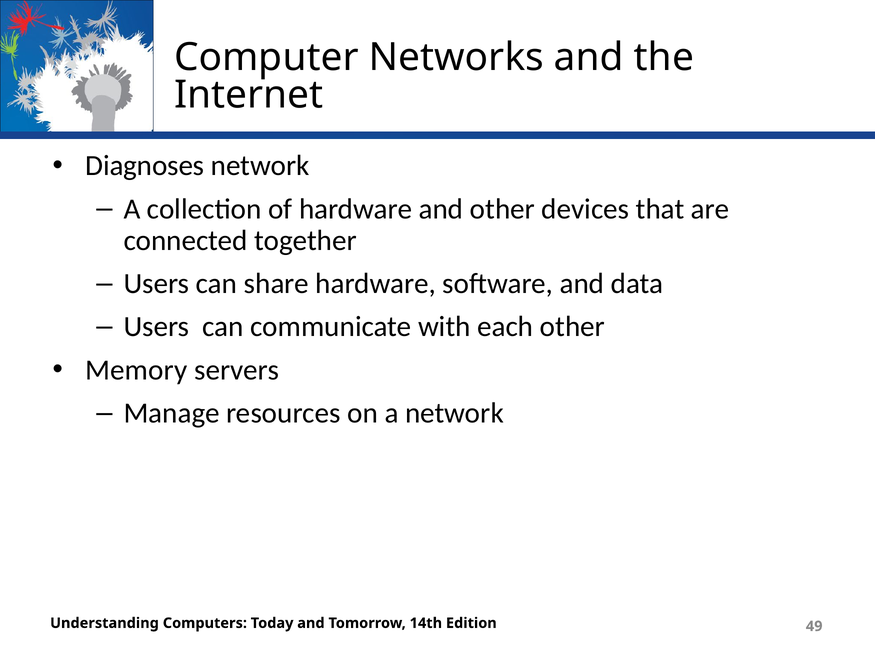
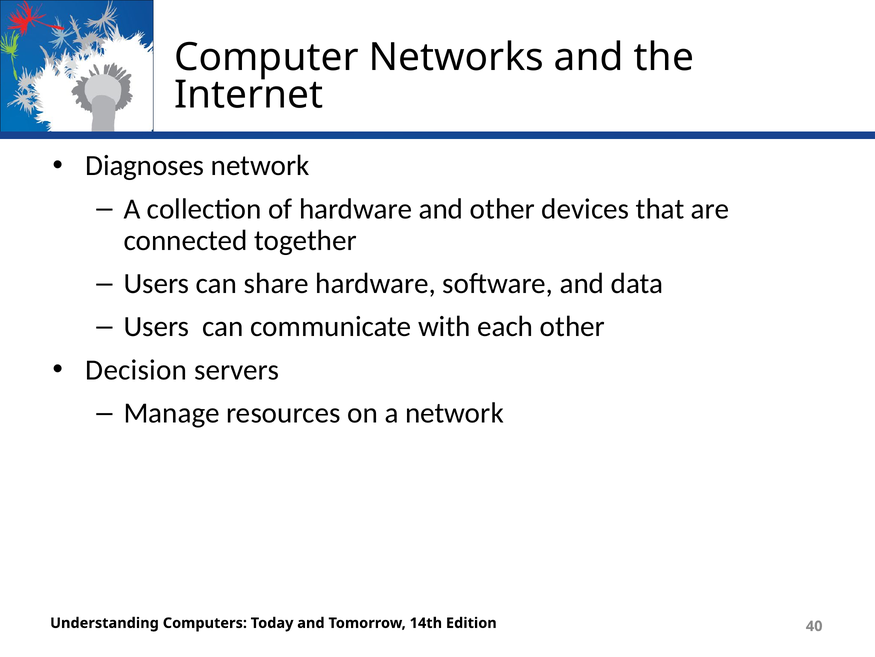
Memory: Memory -> Decision
49: 49 -> 40
